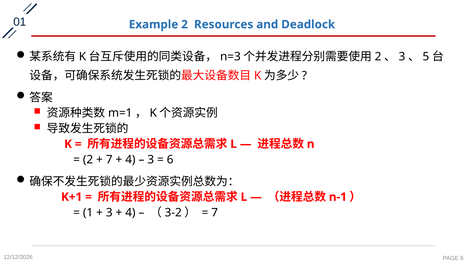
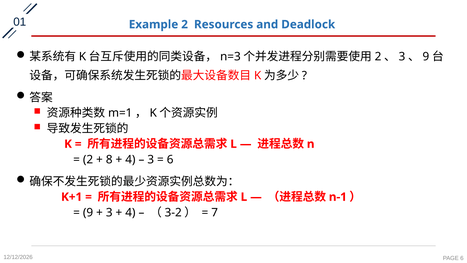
5 at (426, 57): 5 -> 9
7 at (109, 159): 7 -> 8
1 at (88, 212): 1 -> 9
